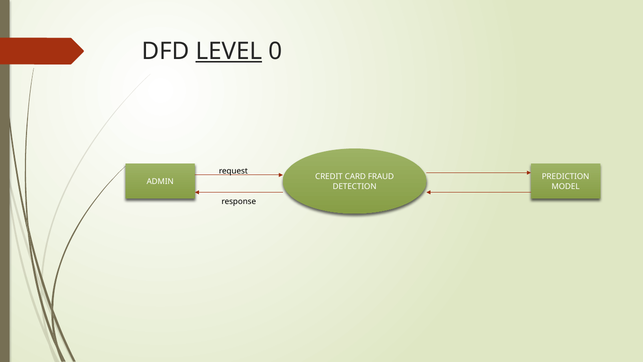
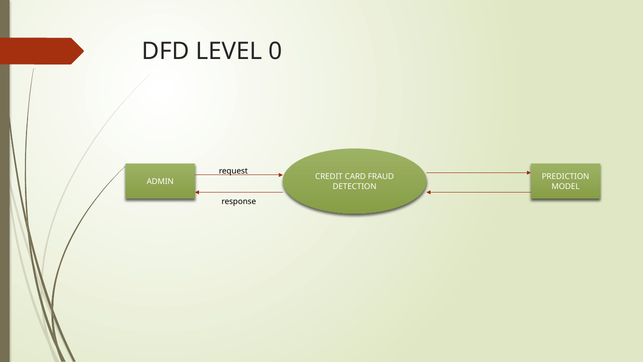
LEVEL underline: present -> none
